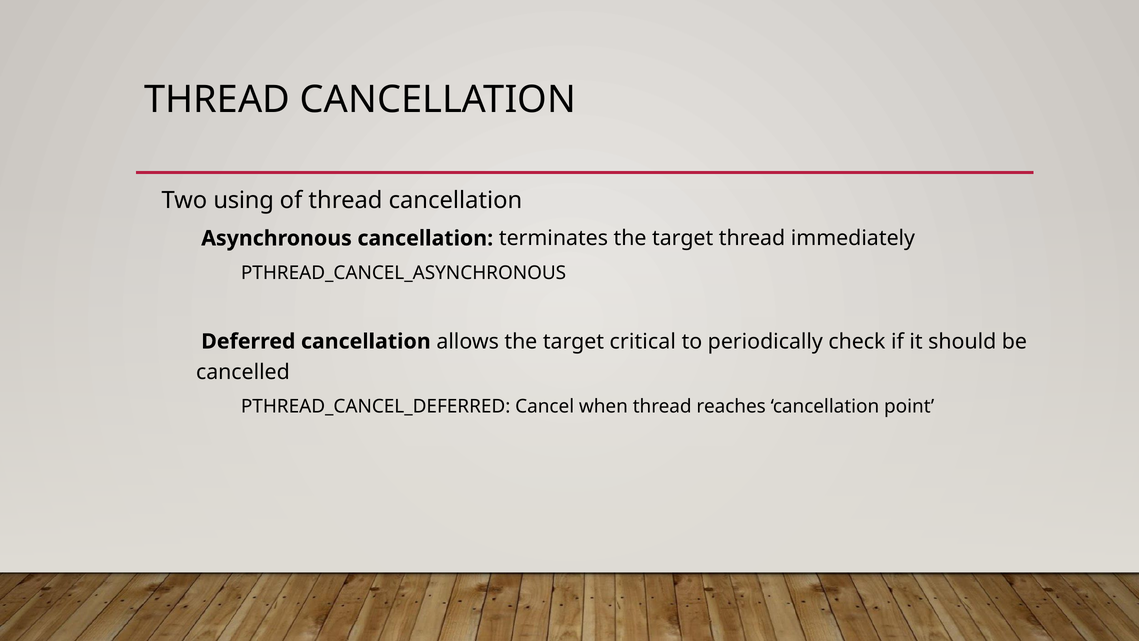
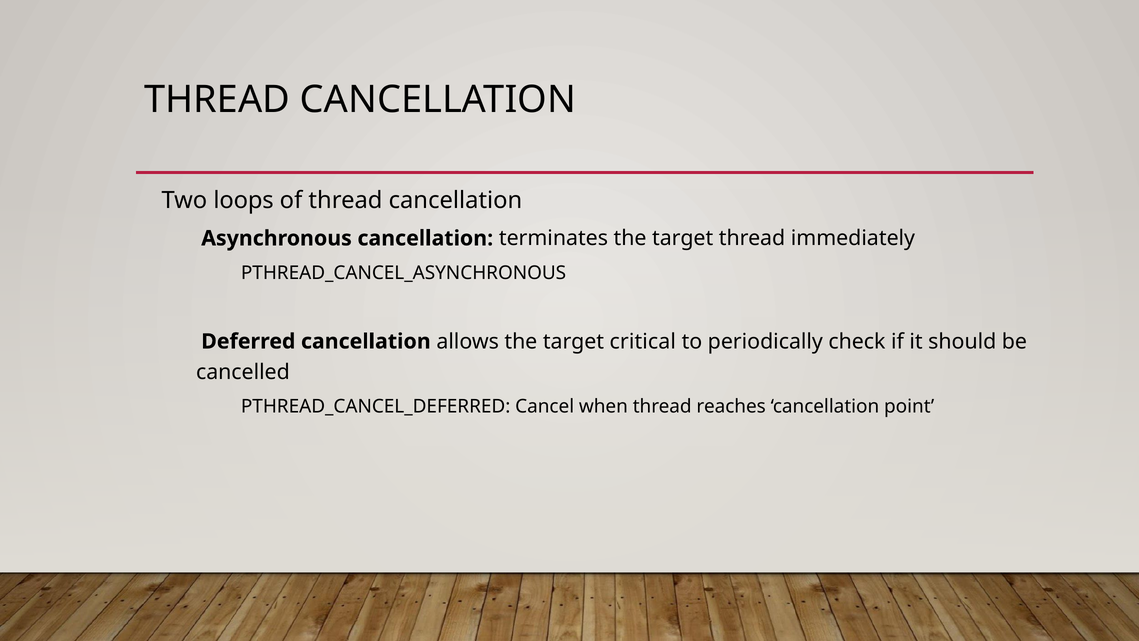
using: using -> loops
